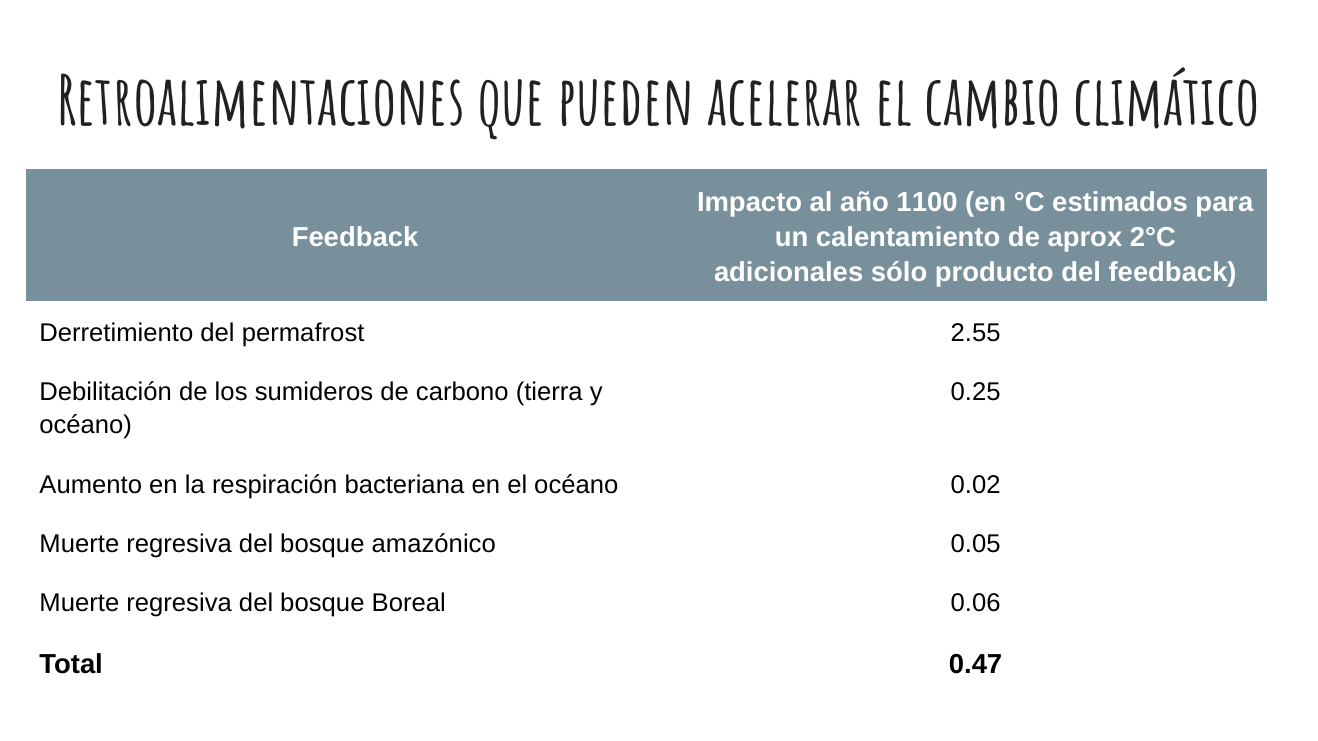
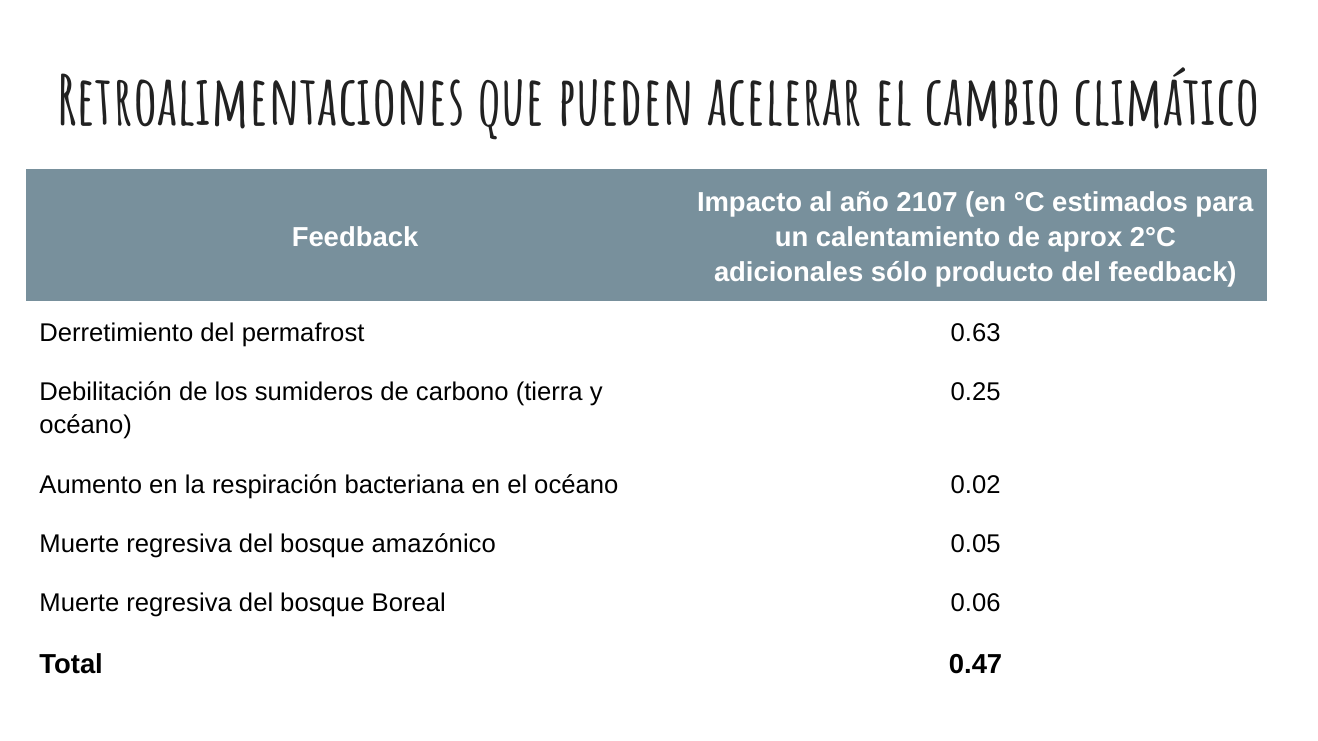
1100: 1100 -> 2107
2.55: 2.55 -> 0.63
